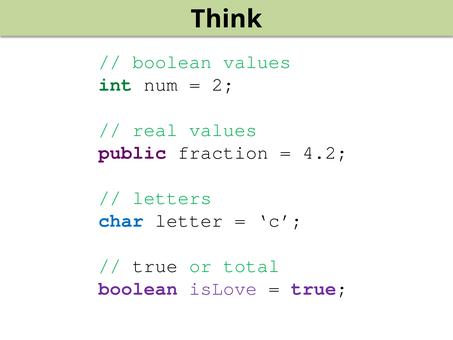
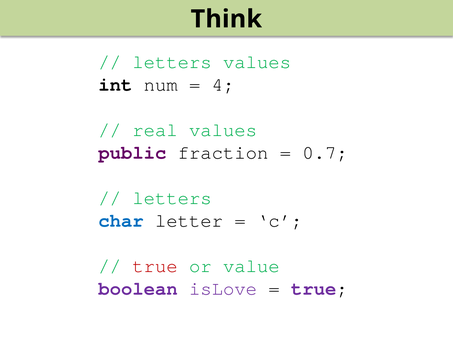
boolean at (172, 62): boolean -> letters
int colour: green -> black
2: 2 -> 4
4.2: 4.2 -> 0.7
true at (155, 266) colour: black -> red
total: total -> value
